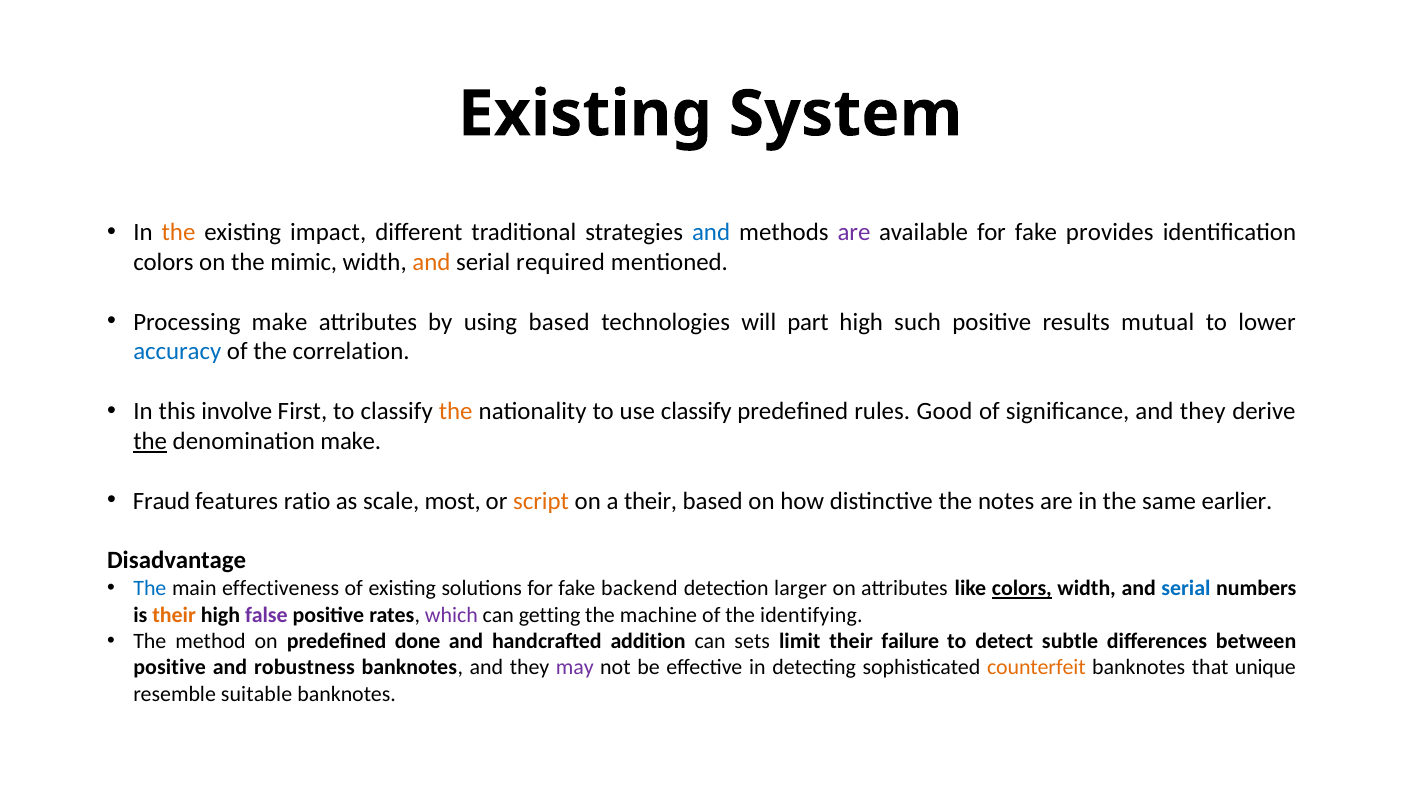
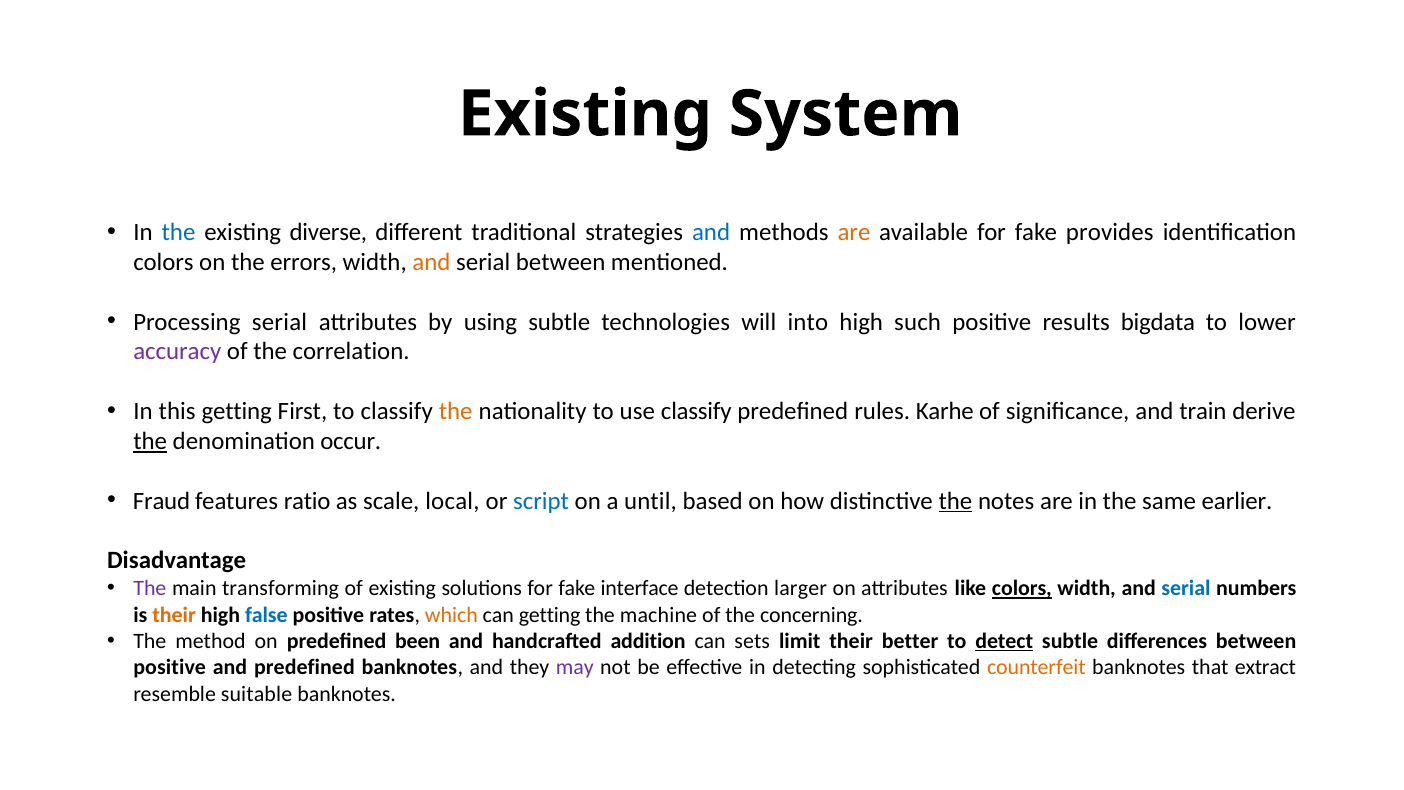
the at (179, 232) colour: orange -> blue
impact: impact -> diverse
are at (854, 232) colour: purple -> orange
mimic: mimic -> errors
serial required: required -> between
Processing make: make -> serial
using based: based -> subtle
part: part -> into
mutual: mutual -> bigdata
accuracy colour: blue -> purple
this involve: involve -> getting
Good: Good -> Karhe
significance and they: they -> train
denomination make: make -> occur
most: most -> local
script colour: orange -> blue
a their: their -> until
the at (955, 501) underline: none -> present
The at (150, 588) colour: blue -> purple
effectiveness: effectiveness -> transforming
backend: backend -> interface
false colour: purple -> blue
which colour: purple -> orange
identifying: identifying -> concerning
done: done -> been
failure: failure -> better
detect underline: none -> present
and robustness: robustness -> predefined
unique: unique -> extract
